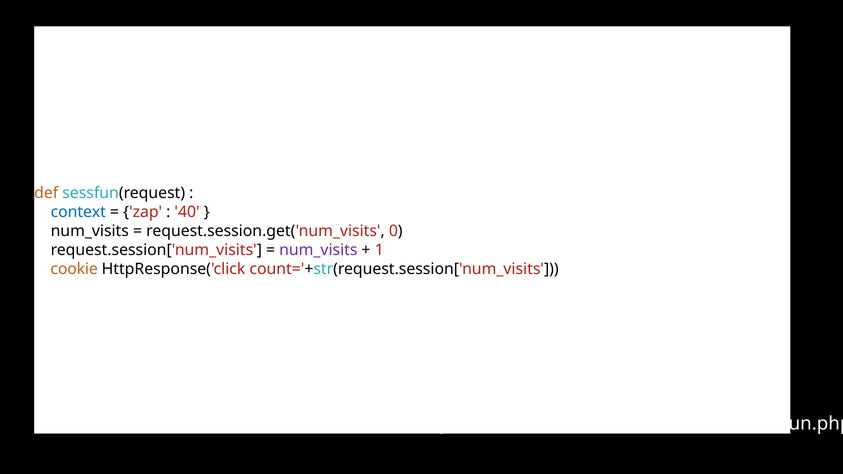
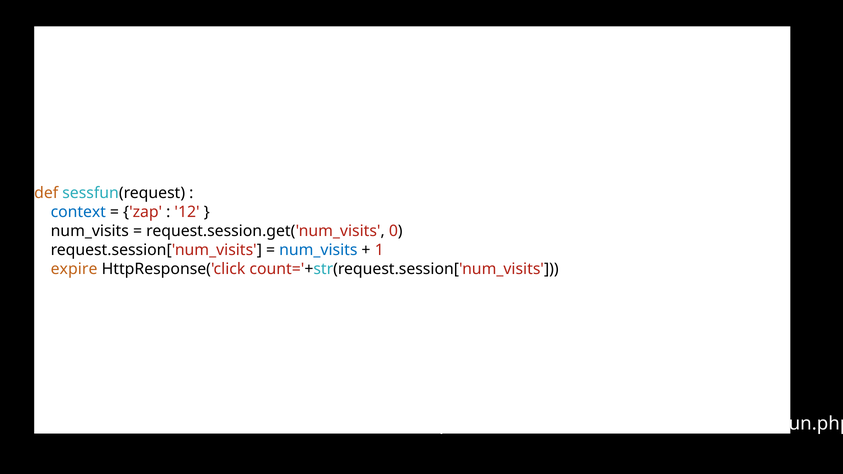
40: 40 -> 12
num_visits at (318, 250) colour: purple -> blue
cookie: cookie -> expire
